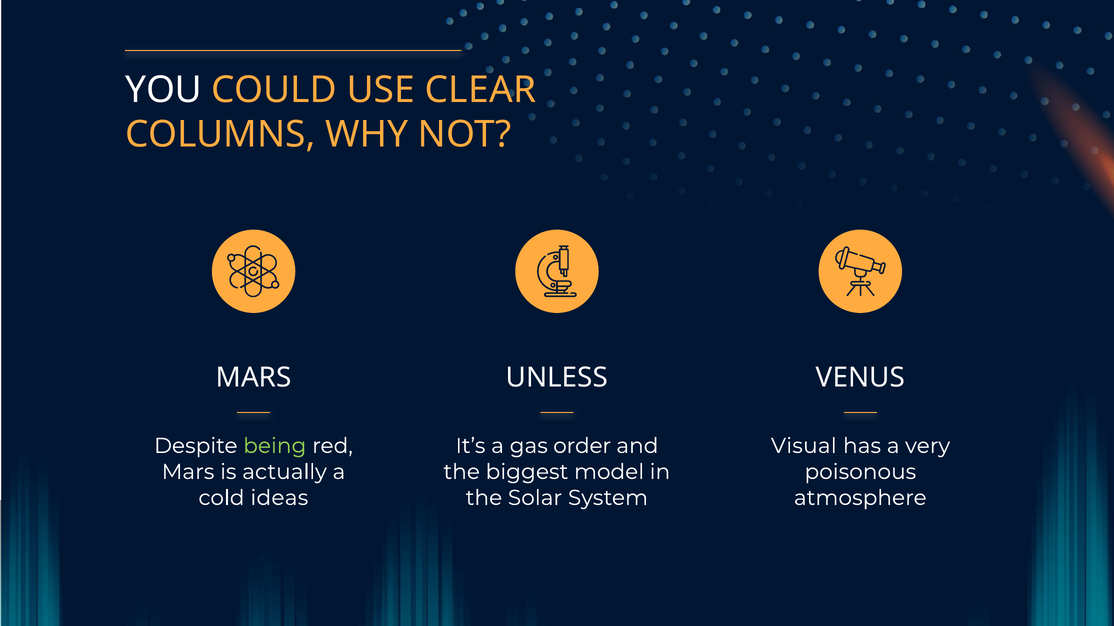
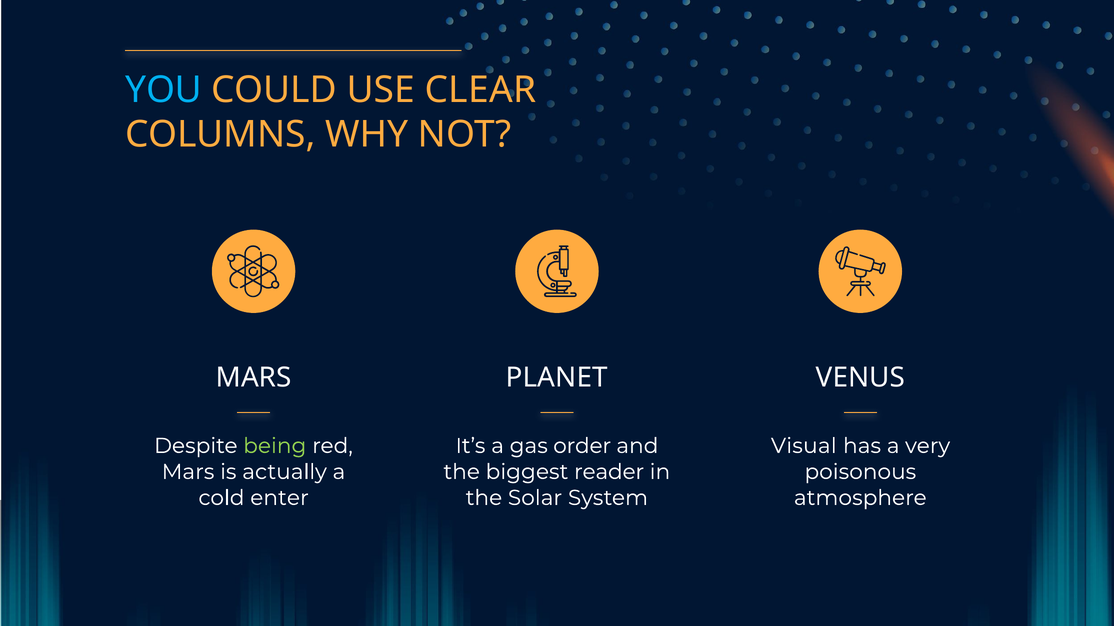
YOU colour: white -> light blue
UNLESS: UNLESS -> PLANET
model: model -> reader
ideas: ideas -> enter
